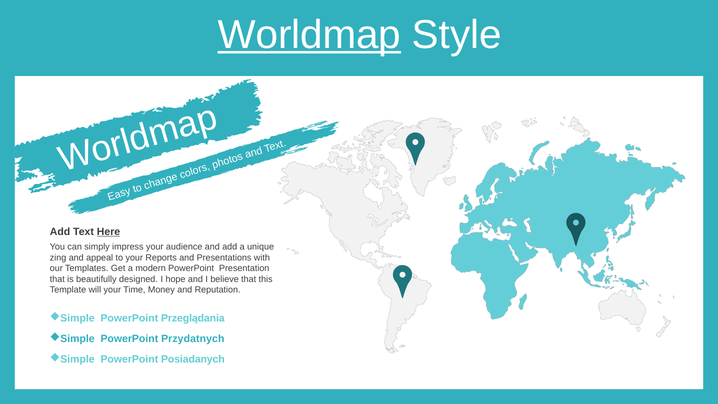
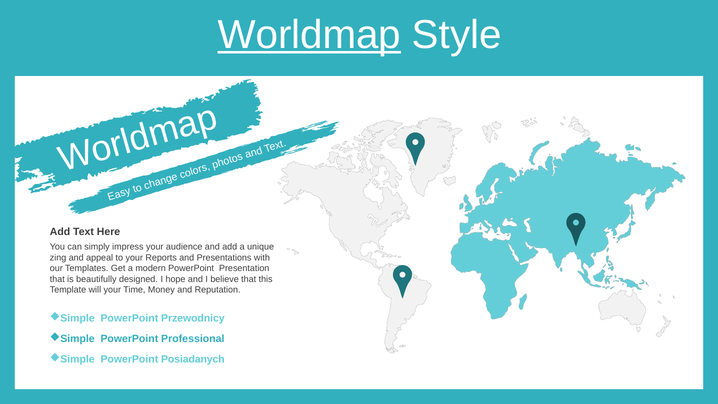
Here underline: present -> none
Przeglądania: Przeglądania -> Przewodnicy
Przydatnych: Przydatnych -> Professional
